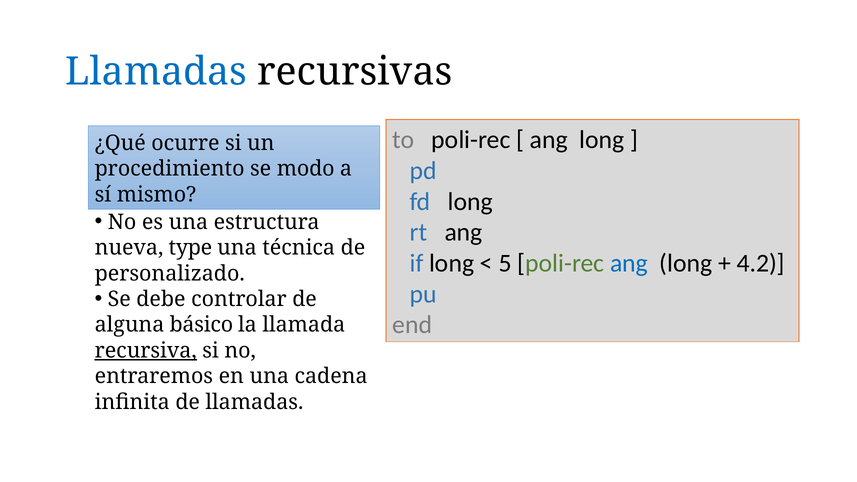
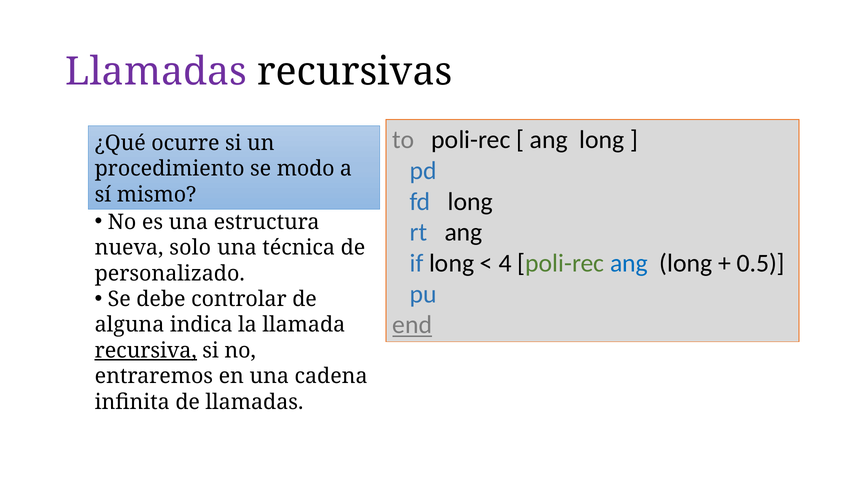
Llamadas at (156, 72) colour: blue -> purple
type: type -> solo
5: 5 -> 4
4.2: 4.2 -> 0.5
end underline: none -> present
básico: básico -> indica
